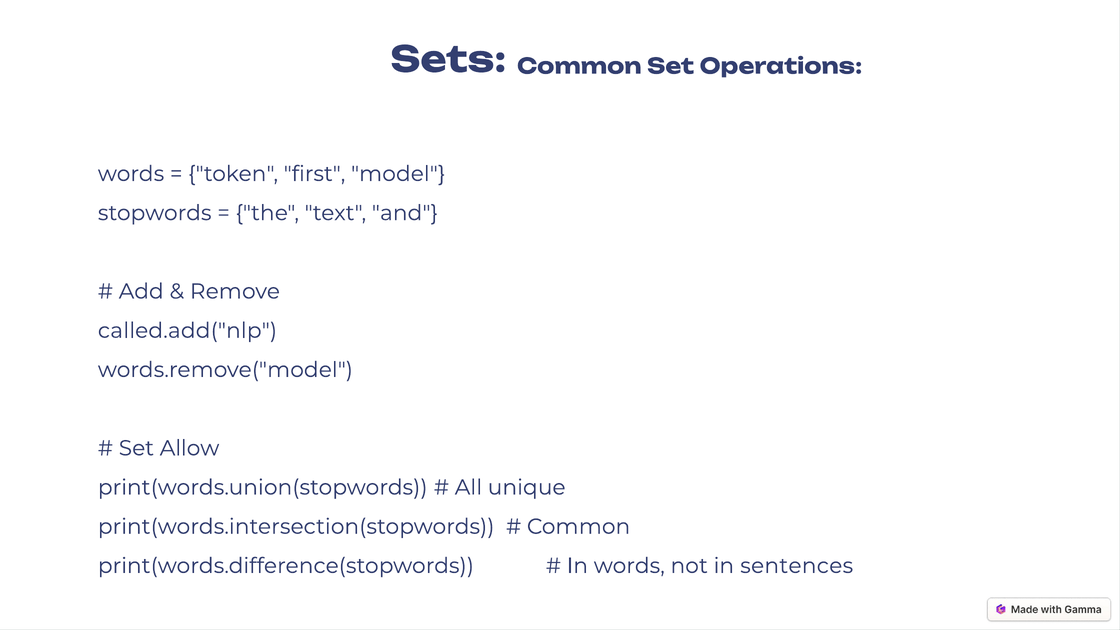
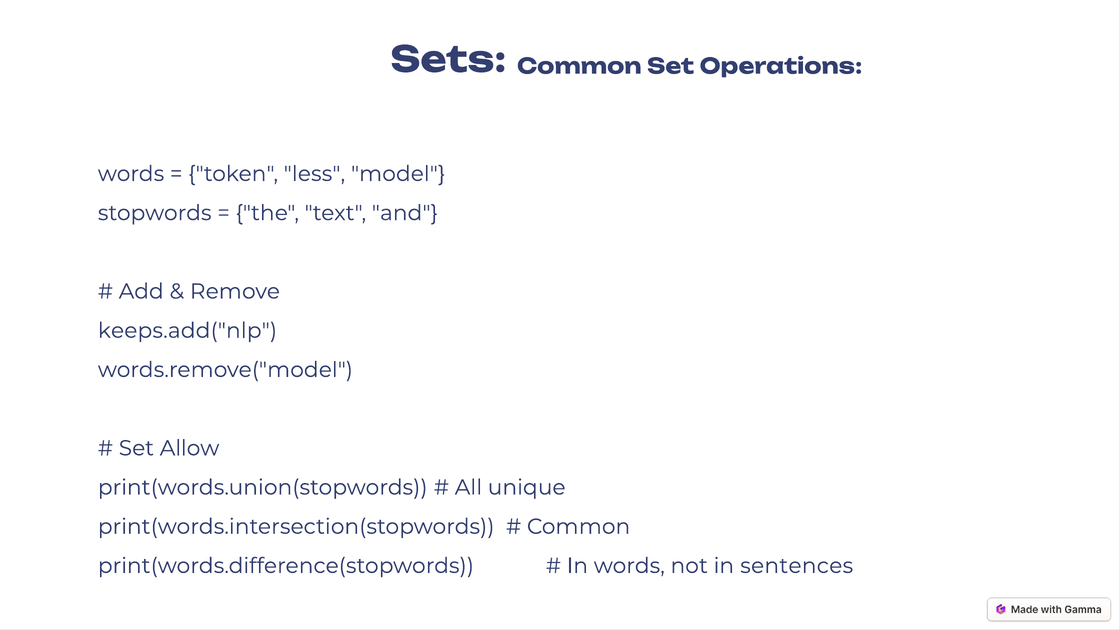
first: first -> less
called.add("nlp: called.add("nlp -> keeps.add("nlp
